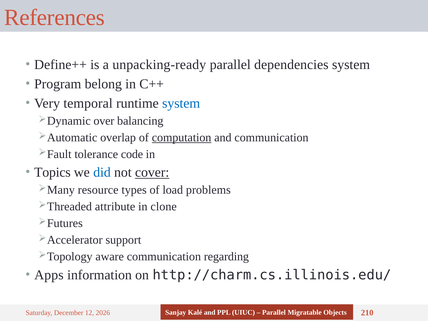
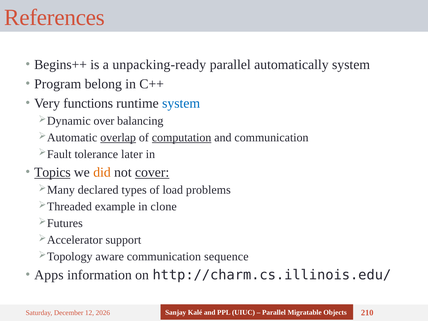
Define++: Define++ -> Begins++
dependencies: dependencies -> automatically
temporal: temporal -> functions
overlap underline: none -> present
code: code -> later
Topics underline: none -> present
did colour: blue -> orange
resource: resource -> declared
attribute: attribute -> example
regarding: regarding -> sequence
